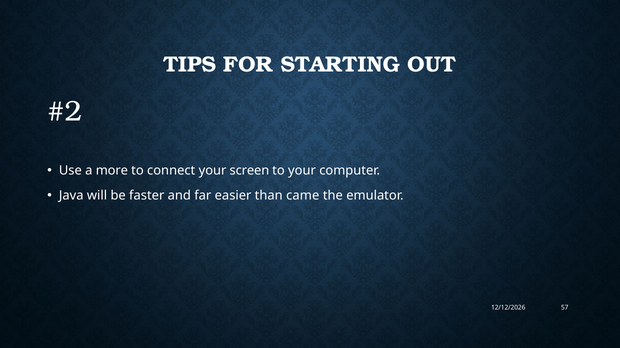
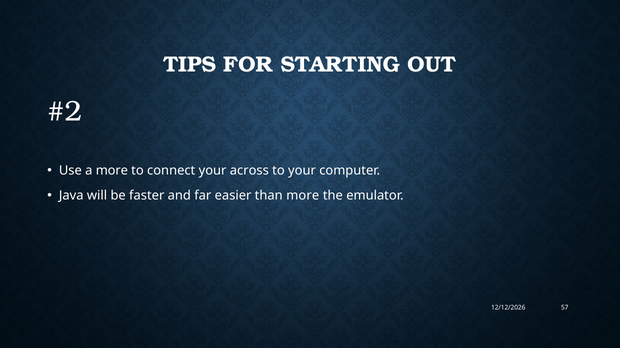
screen: screen -> across
than came: came -> more
